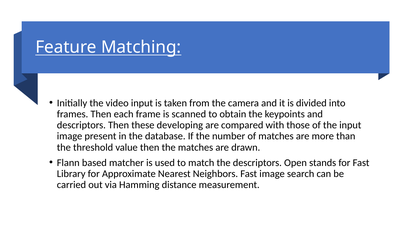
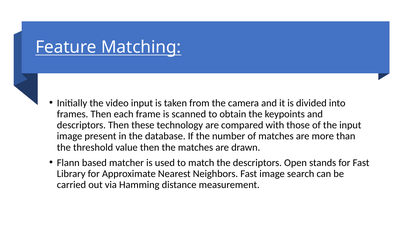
developing: developing -> technology
